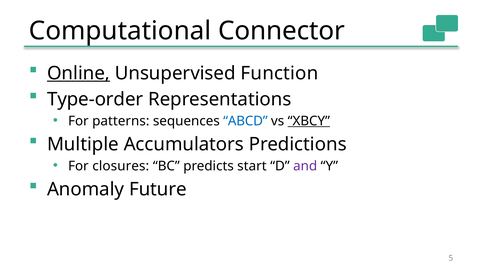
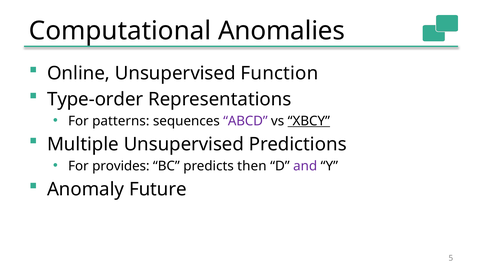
Connector: Connector -> Anomalies
Online underline: present -> none
ABCD colour: blue -> purple
Multiple Accumulators: Accumulators -> Unsupervised
closures: closures -> provides
start: start -> then
